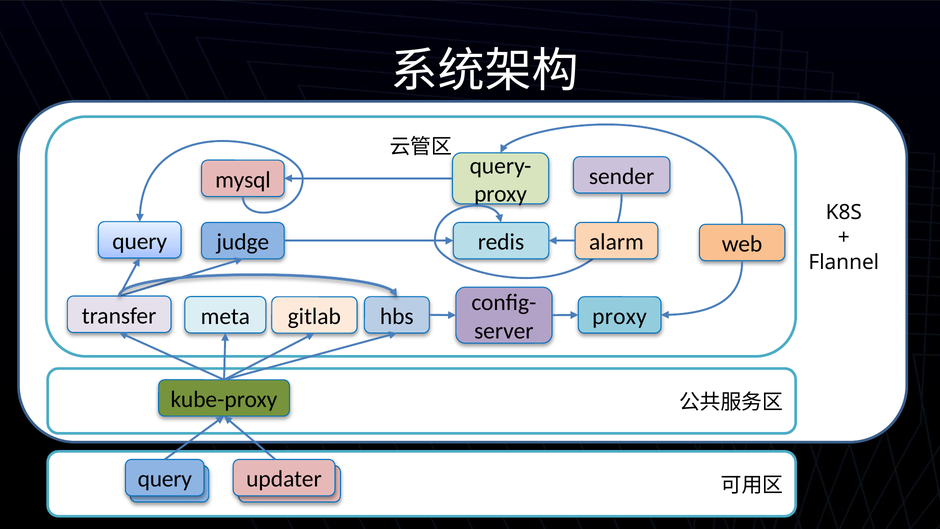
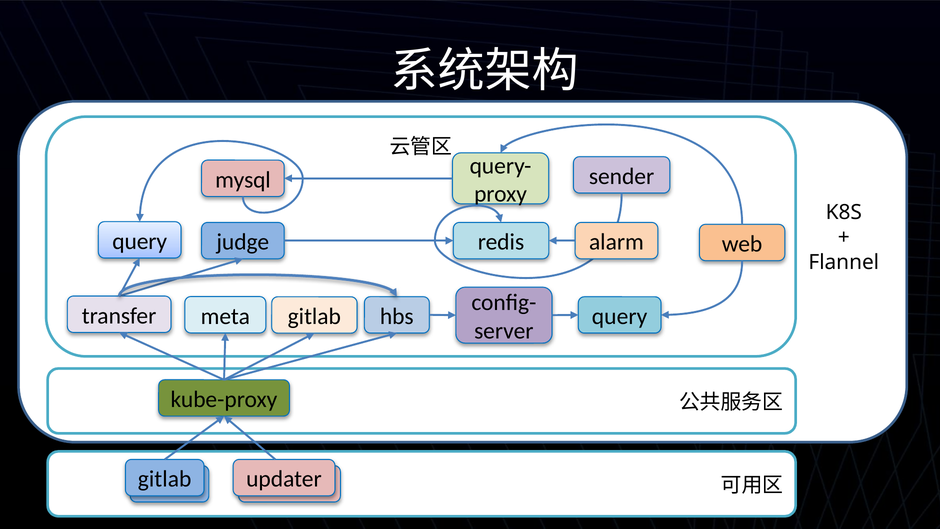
proxy at (619, 316): proxy -> query
query at (165, 479): query -> gitlab
